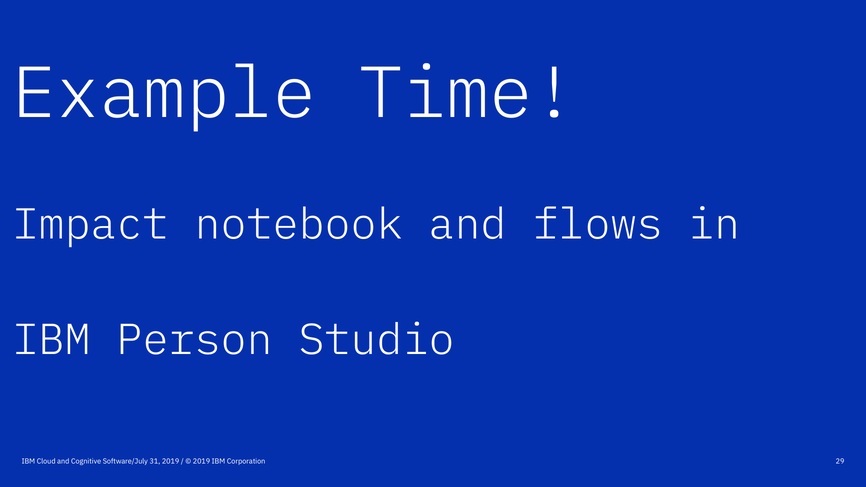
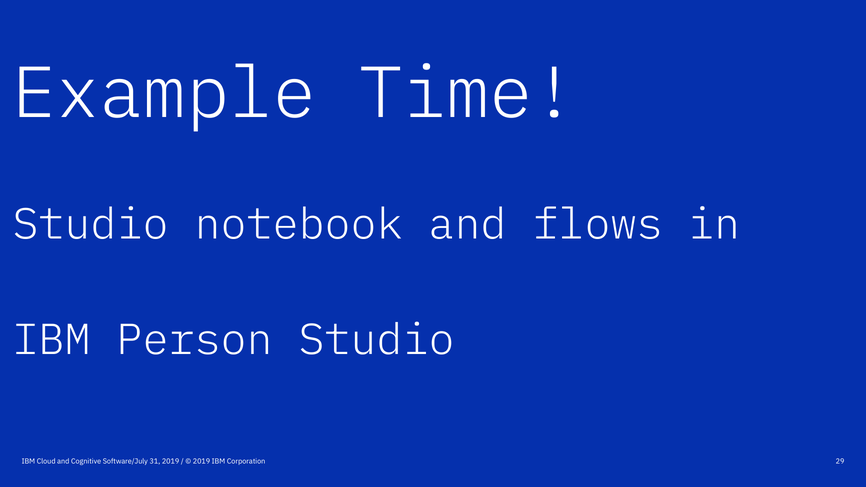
Impact at (91, 224): Impact -> Studio
